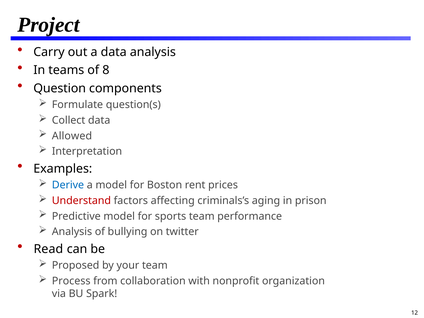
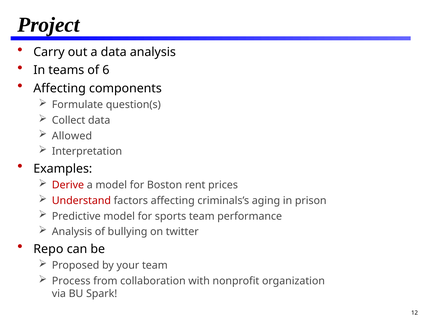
8: 8 -> 6
Question at (60, 88): Question -> Affecting
Derive colour: blue -> red
Read: Read -> Repo
